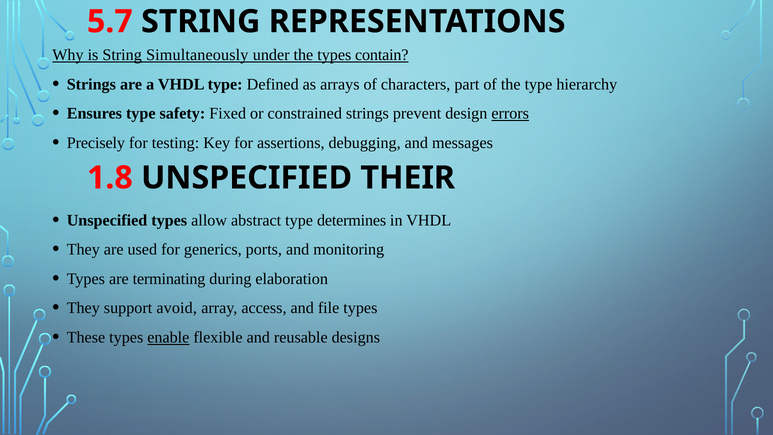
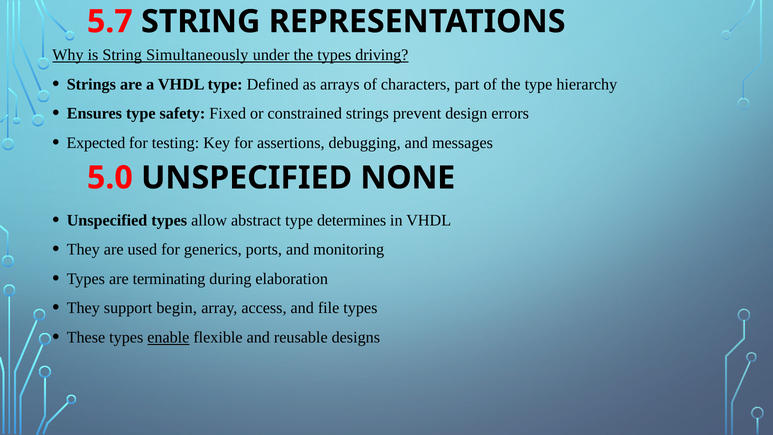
contain: contain -> driving
errors underline: present -> none
Precisely: Precisely -> Expected
1.8: 1.8 -> 5.0
THEIR: THEIR -> NONE
avoid: avoid -> begin
